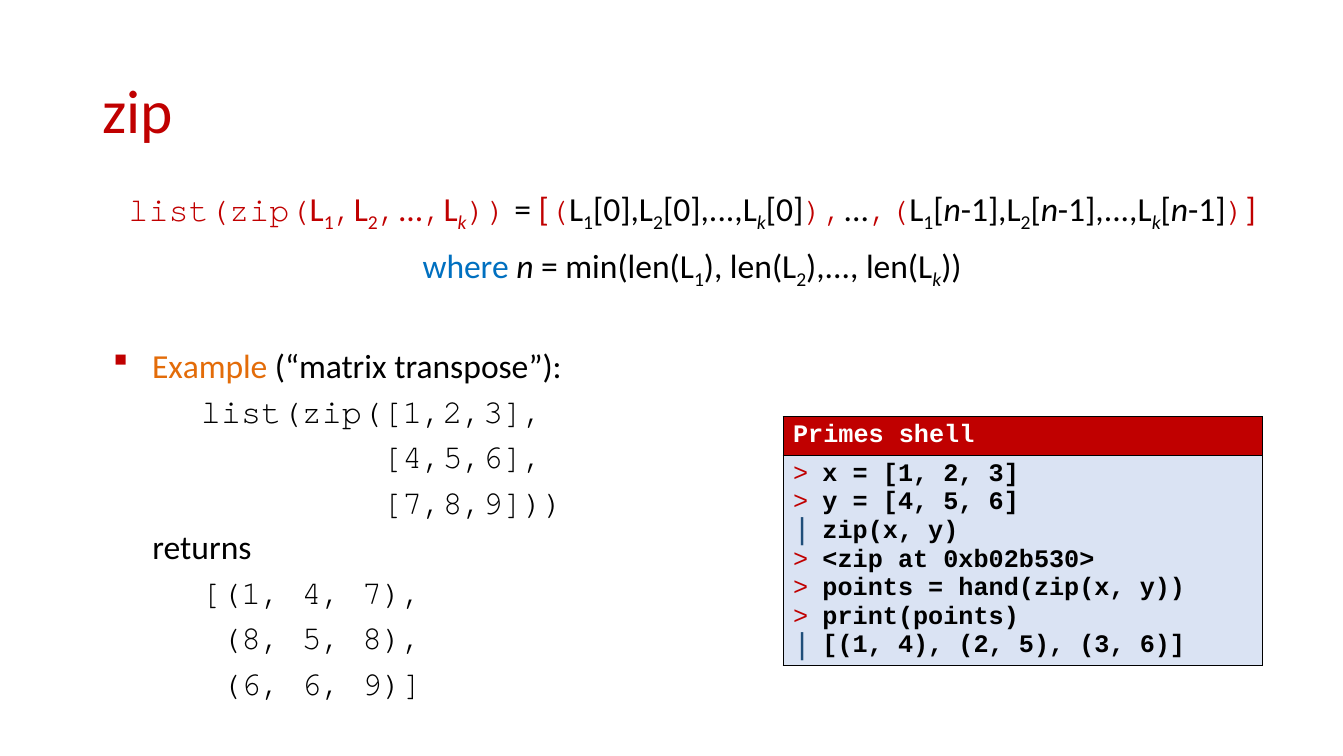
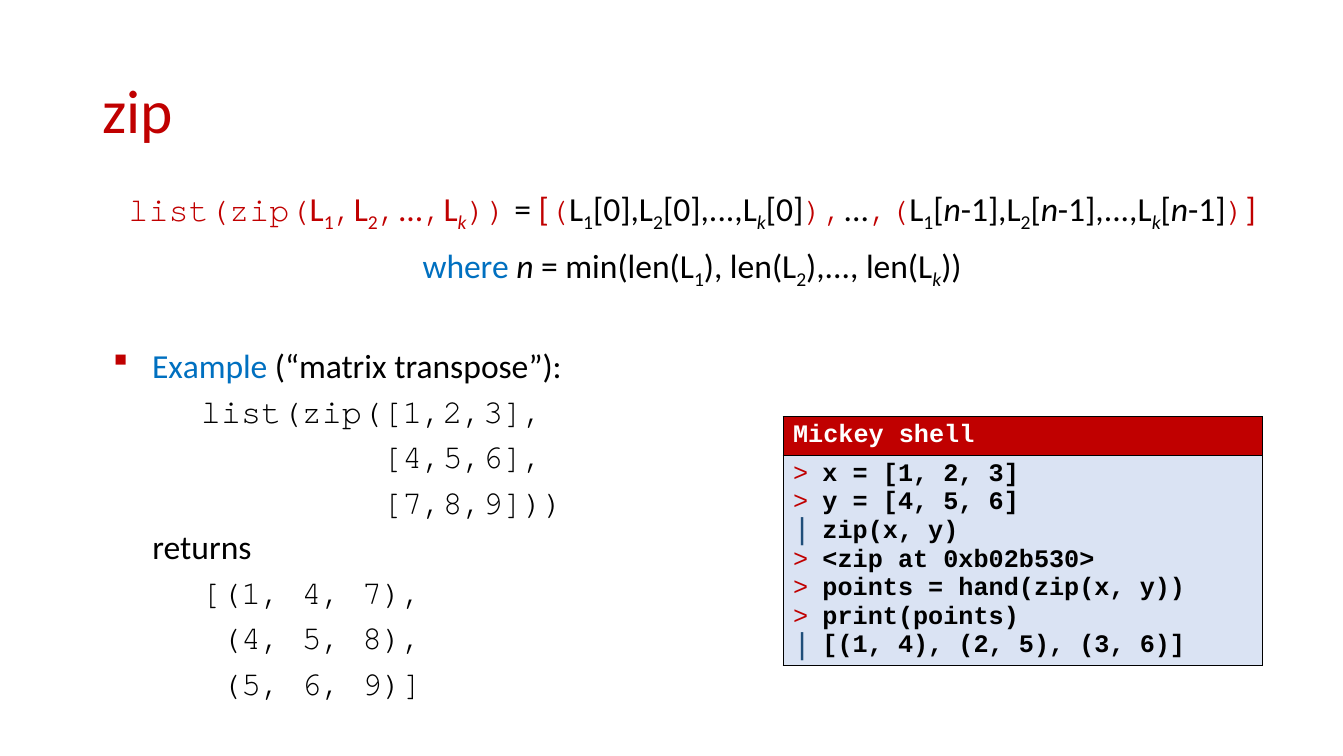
Example colour: orange -> blue
Primes: Primes -> Mickey
8 at (251, 638): 8 -> 4
6 at (251, 683): 6 -> 5
